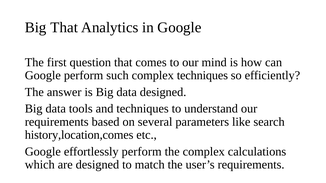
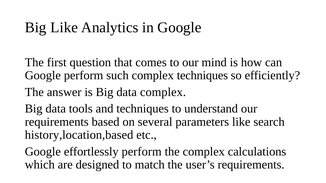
Big That: That -> Like
data designed: designed -> complex
history,location,comes: history,location,comes -> history,location,based
